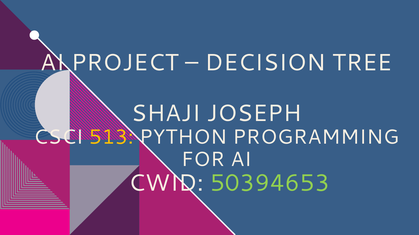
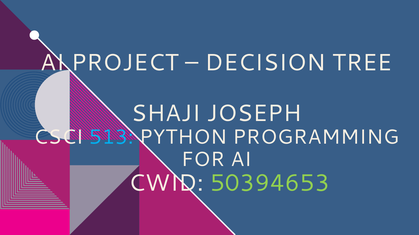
513 colour: yellow -> light blue
